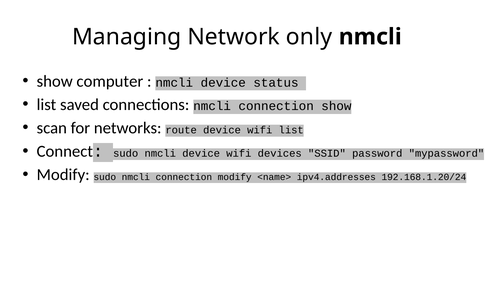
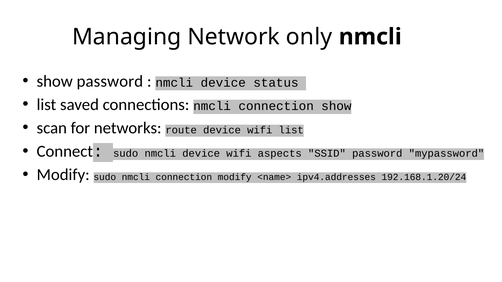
show computer: computer -> password
devices: devices -> aspects
